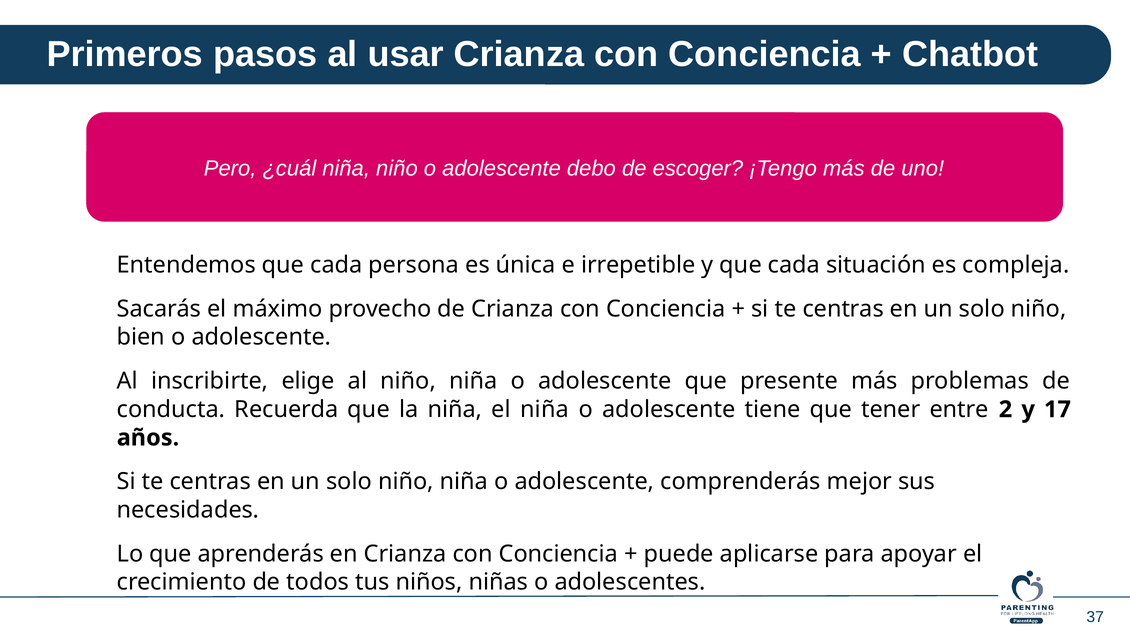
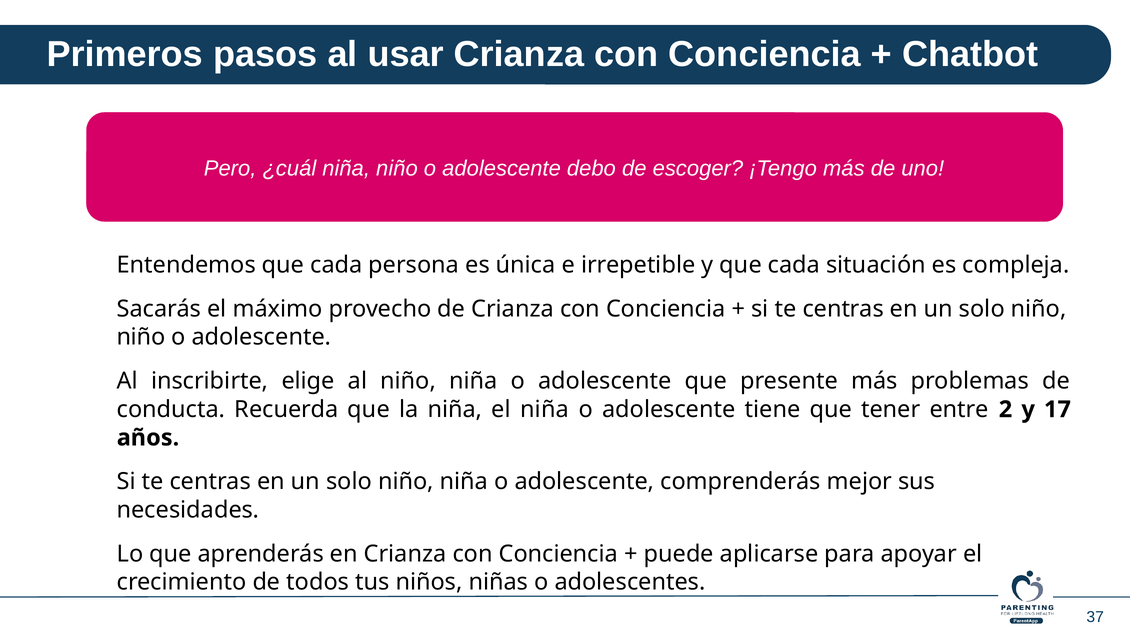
bien at (141, 337): bien -> niño
